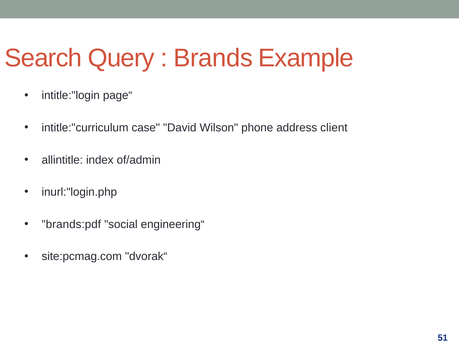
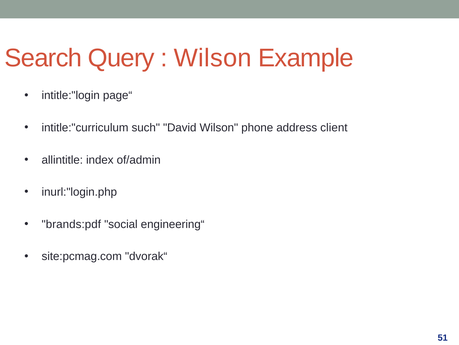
Brands at (213, 58): Brands -> Wilson
case: case -> such
